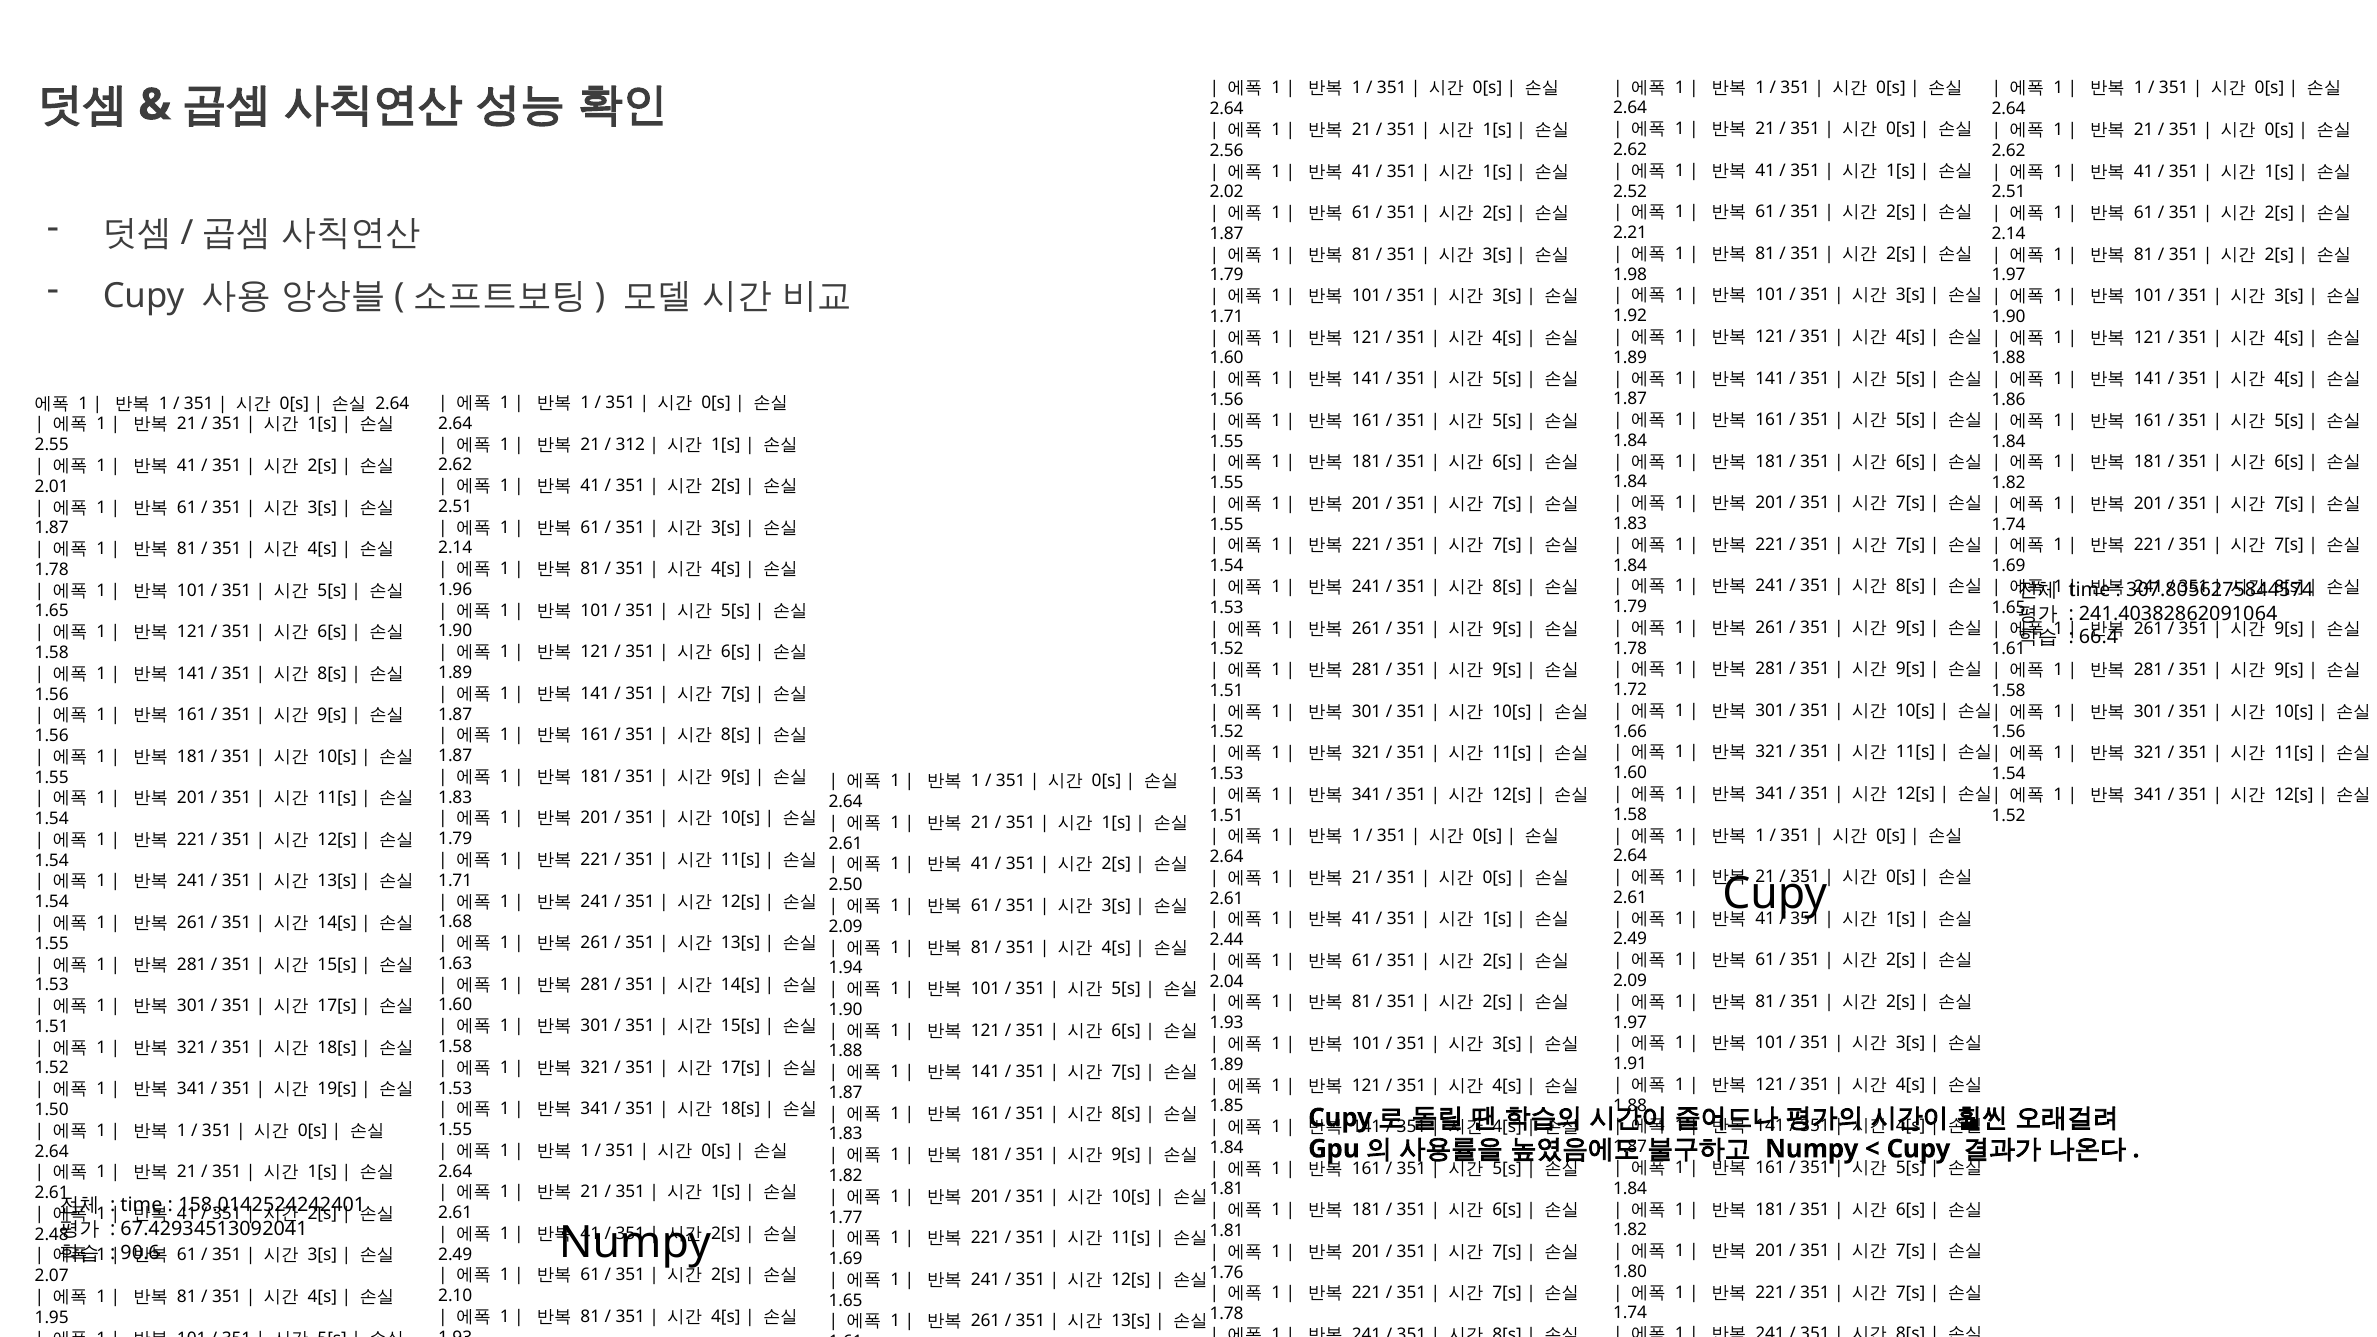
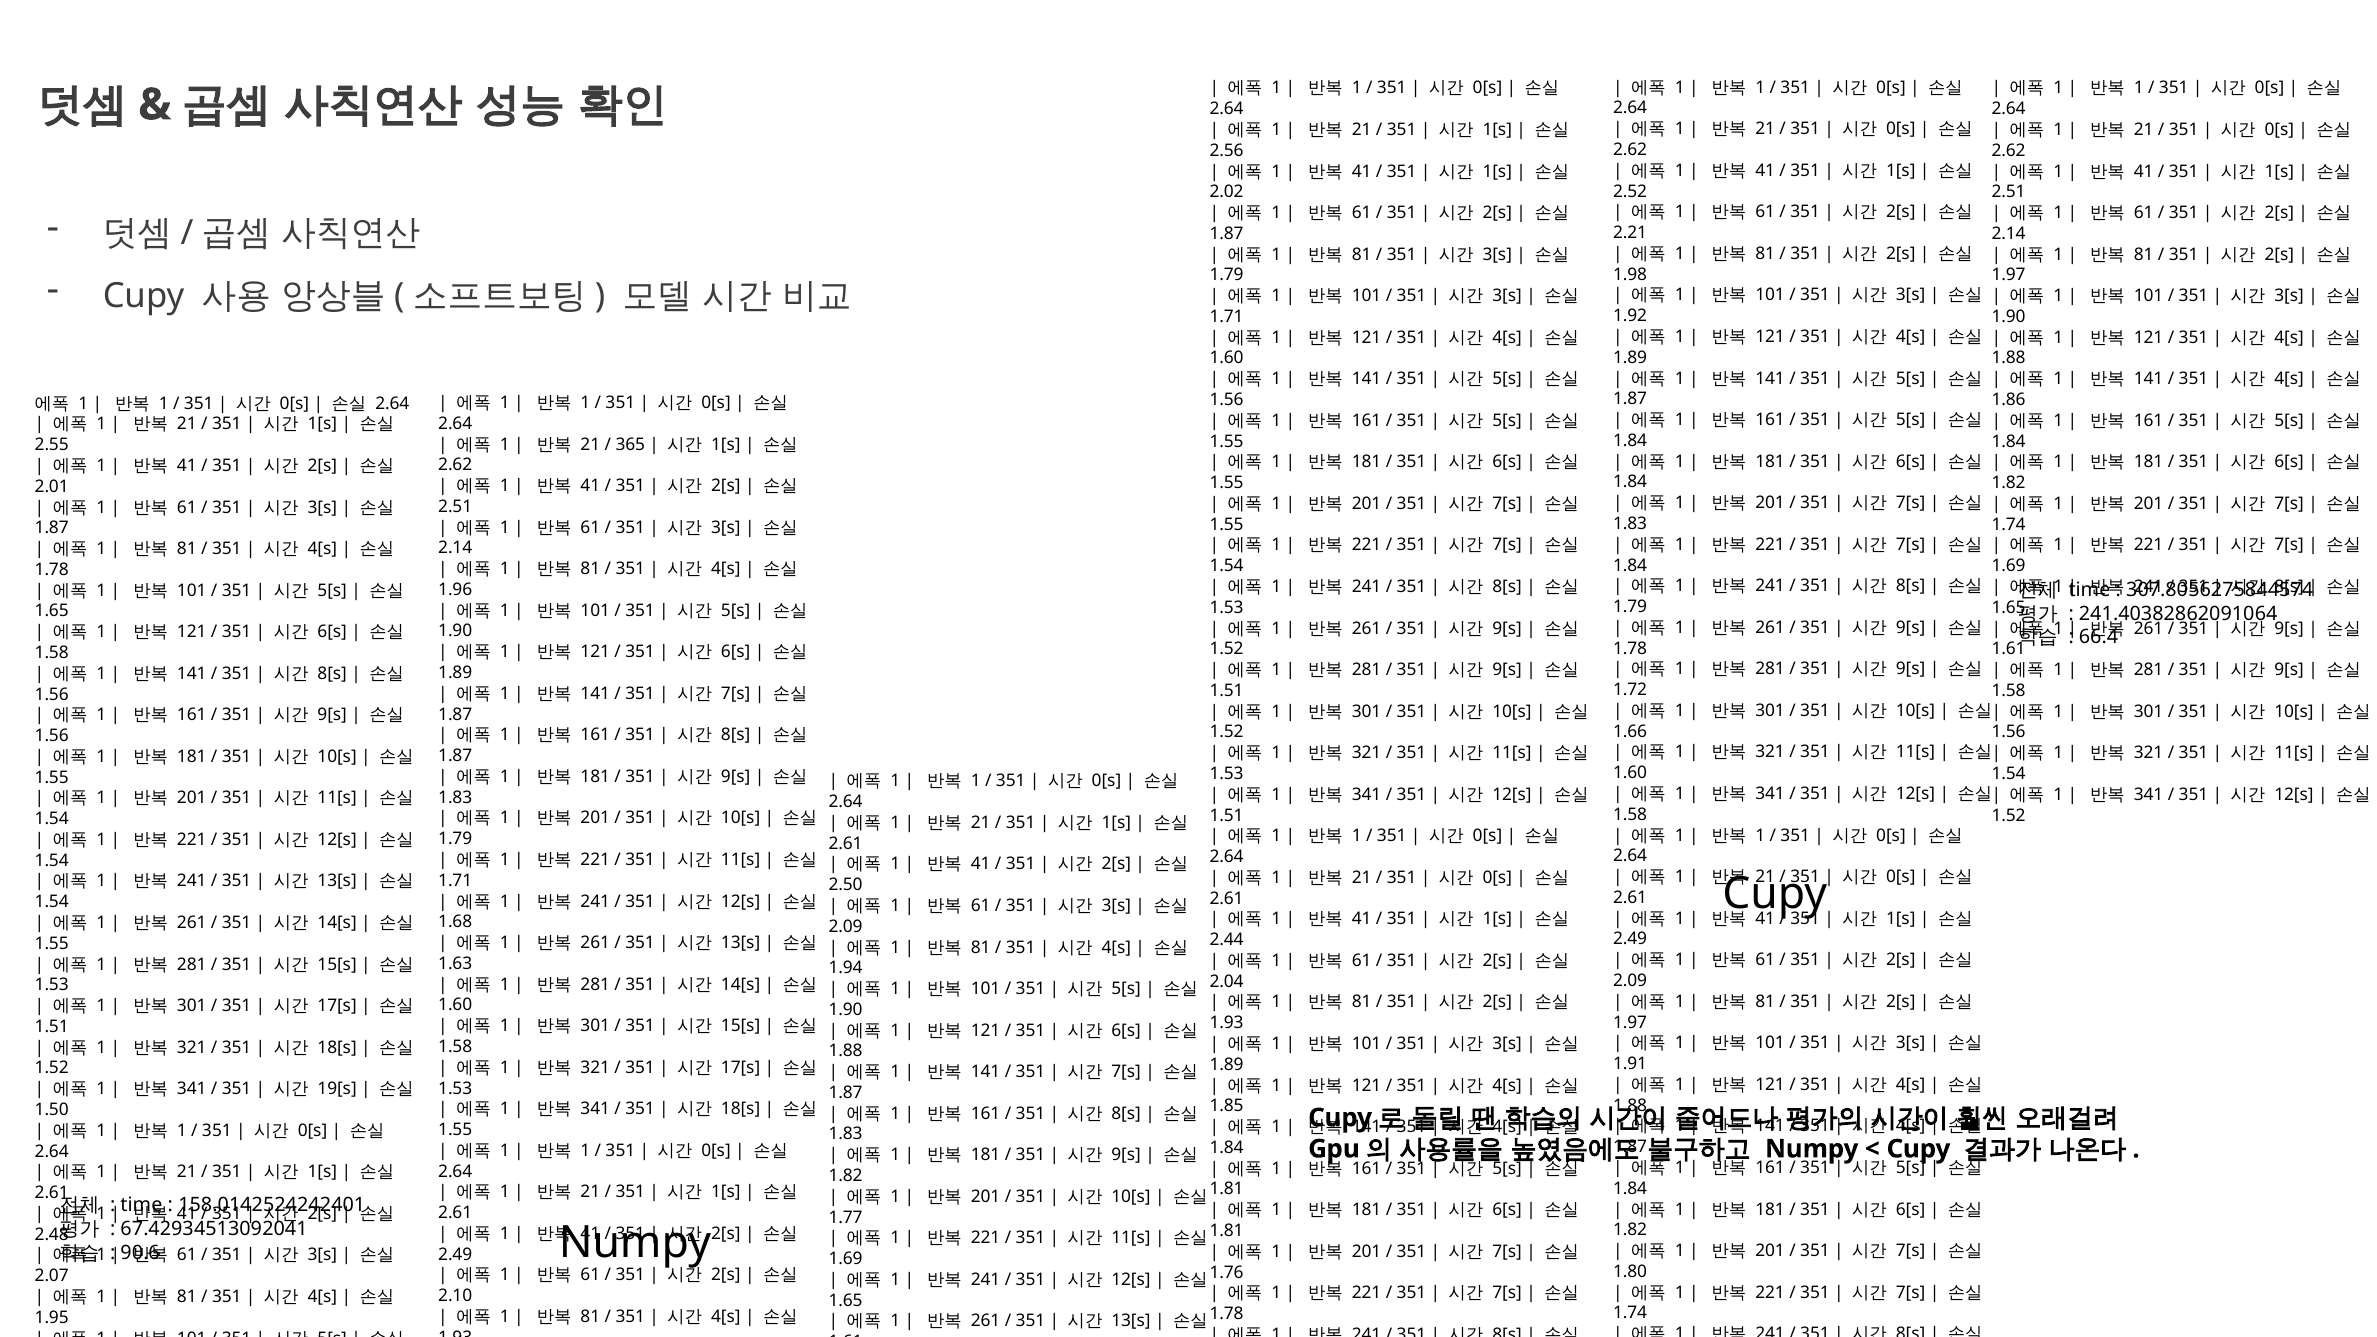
312: 312 -> 365
